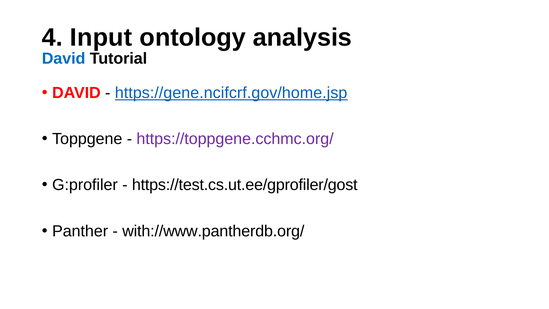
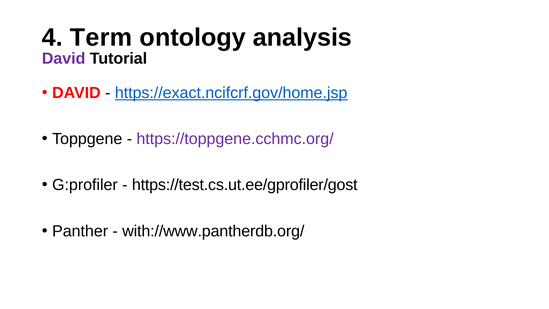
Input: Input -> Term
David at (64, 58) colour: blue -> purple
https://gene.ncifcrf.gov/home.jsp: https://gene.ncifcrf.gov/home.jsp -> https://exact.ncifcrf.gov/home.jsp
